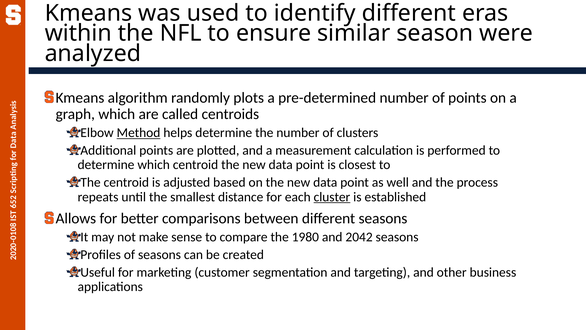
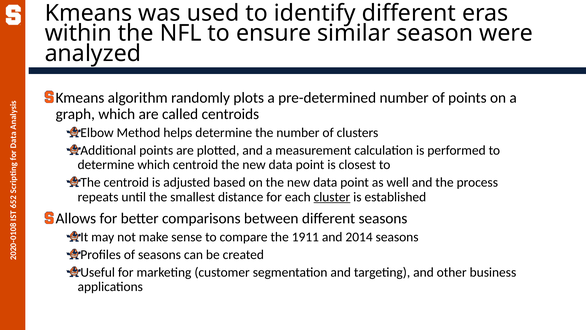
Method underline: present -> none
1980: 1980 -> 1911
2042: 2042 -> 2014
